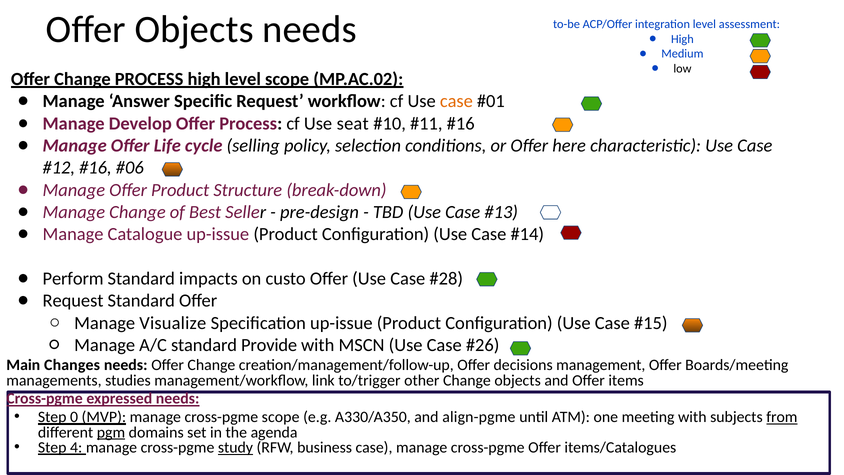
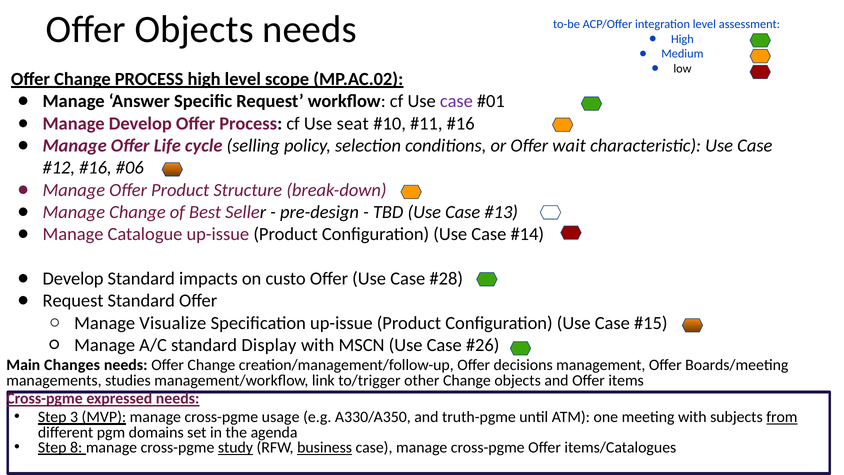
case at (456, 101) colour: orange -> purple
here: here -> wait
Perform at (73, 279): Perform -> Develop
Provide: Provide -> Display
0: 0 -> 3
cross-pgme scope: scope -> usage
align-pgme: align-pgme -> truth-pgme
pgm underline: present -> none
4: 4 -> 8
business underline: none -> present
